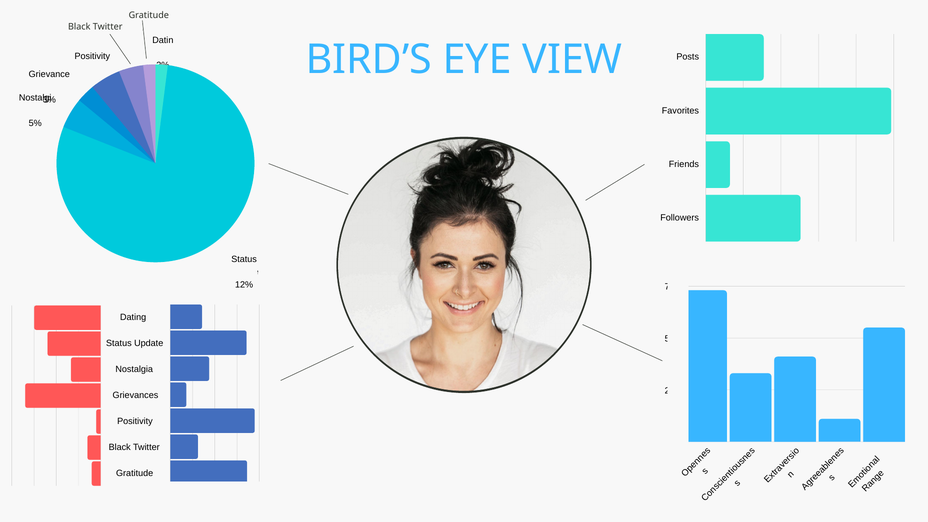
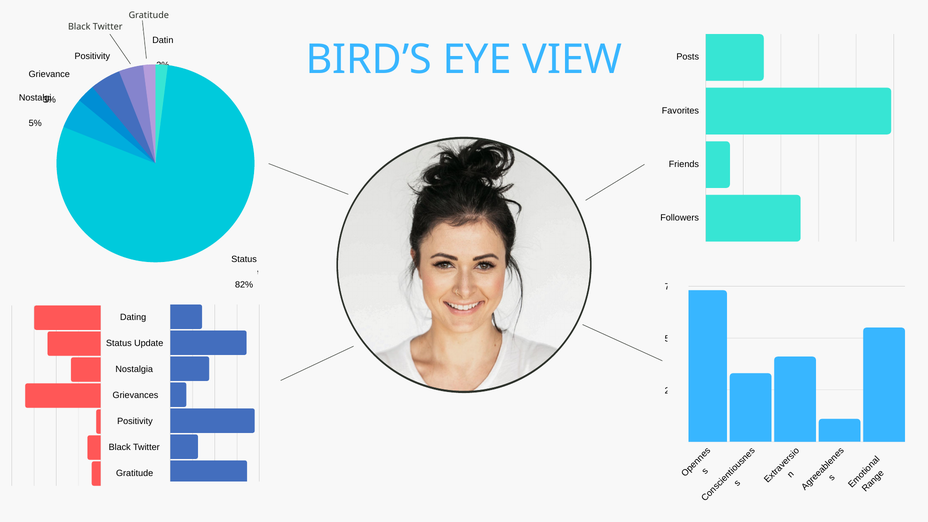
12%: 12% -> 82%
